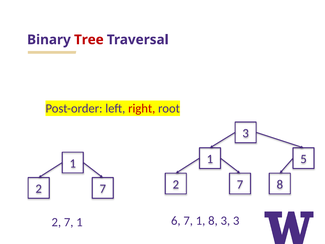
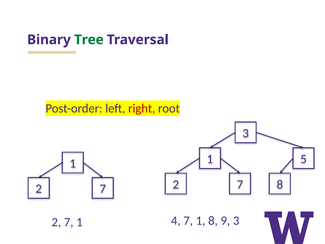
Tree colour: red -> green
6: 6 -> 4
8 3: 3 -> 9
